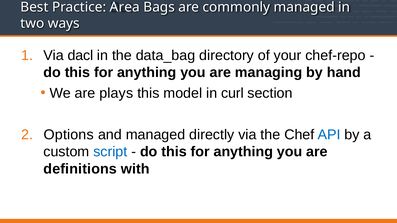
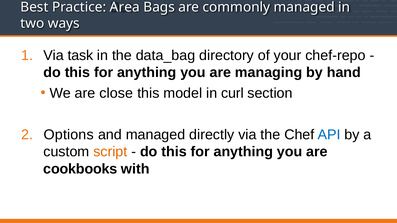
dacl: dacl -> task
plays: plays -> close
script colour: blue -> orange
definitions: definitions -> cookbooks
